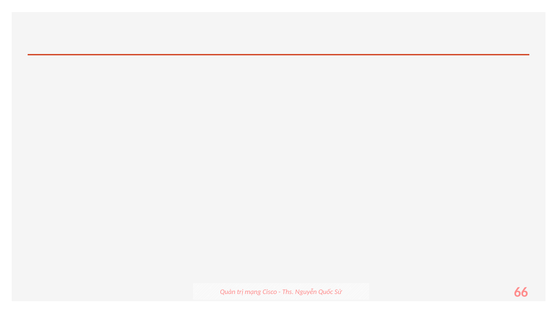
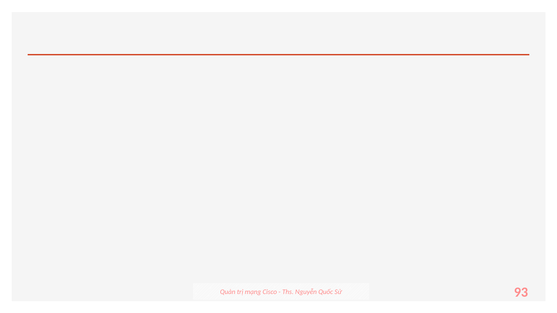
66: 66 -> 93
